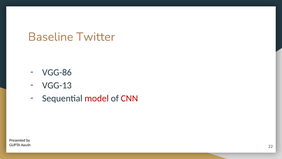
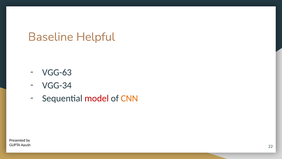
Twitter: Twitter -> Helpful
VGG-86: VGG-86 -> VGG-63
VGG-13: VGG-13 -> VGG-34
CNN colour: red -> orange
